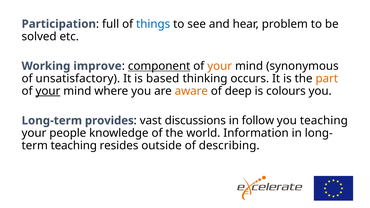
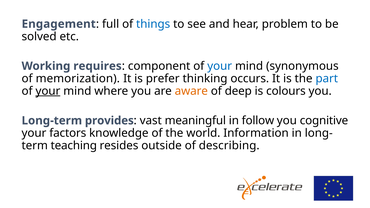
Participation: Participation -> Engagement
improve: improve -> requires
component underline: present -> none
your at (220, 66) colour: orange -> blue
unsatisfactory: unsatisfactory -> memorization
based: based -> prefer
part colour: orange -> blue
discussions: discussions -> meaningful
you teaching: teaching -> cognitive
people: people -> factors
